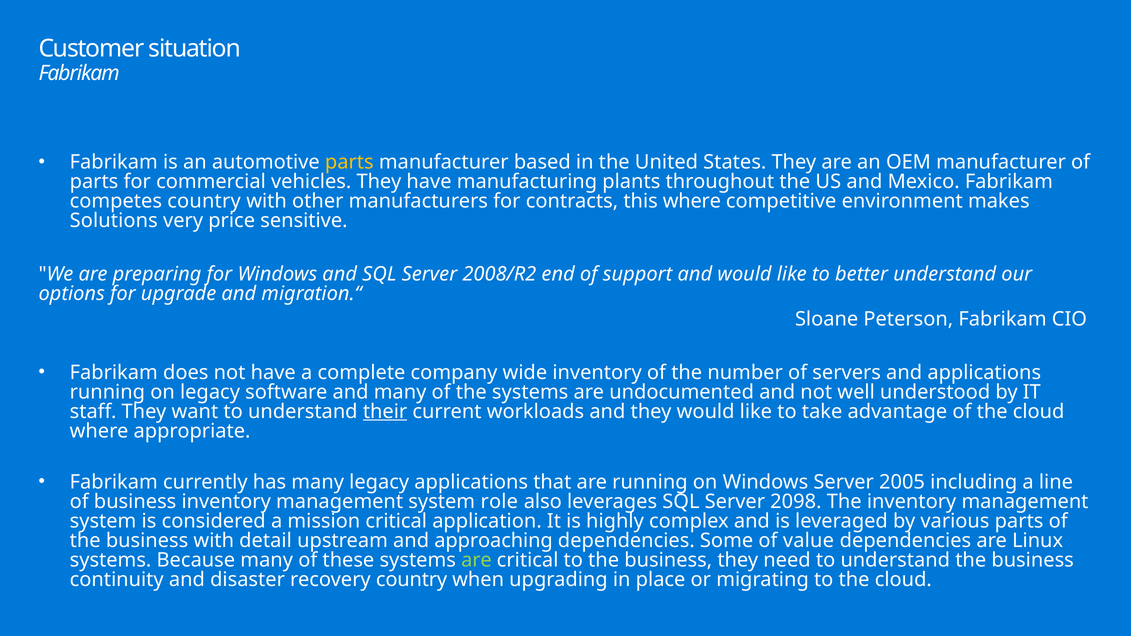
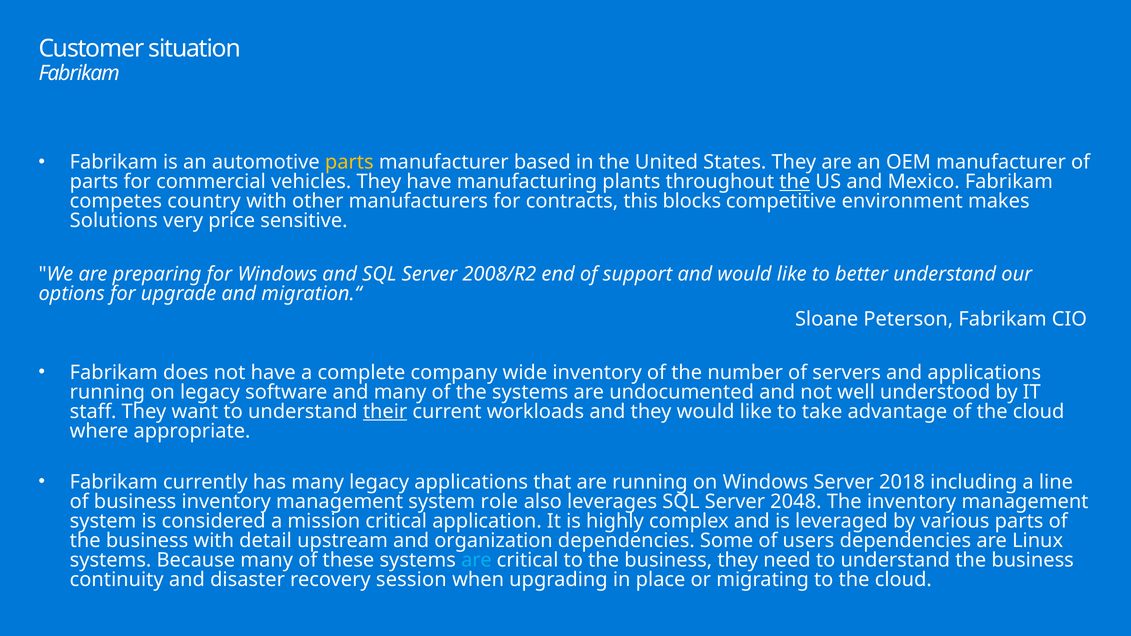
the at (795, 182) underline: none -> present
this where: where -> blocks
2005: 2005 -> 2018
2098: 2098 -> 2048
approaching: approaching -> organization
value: value -> users
are at (476, 560) colour: light green -> light blue
recovery country: country -> session
